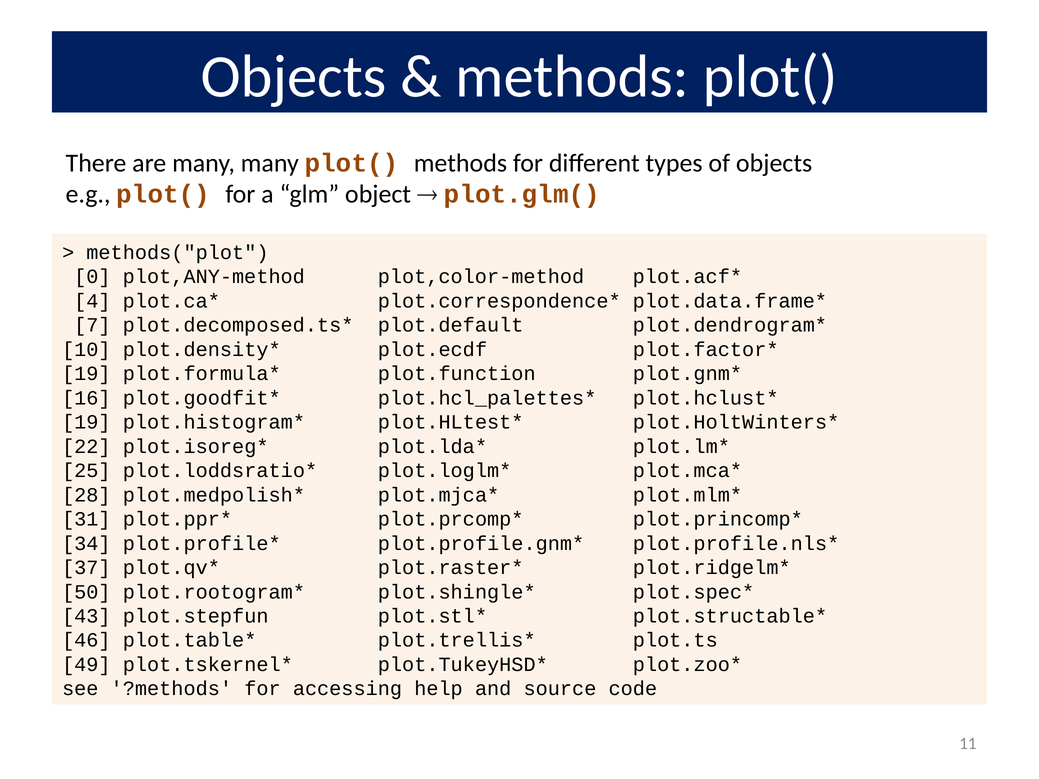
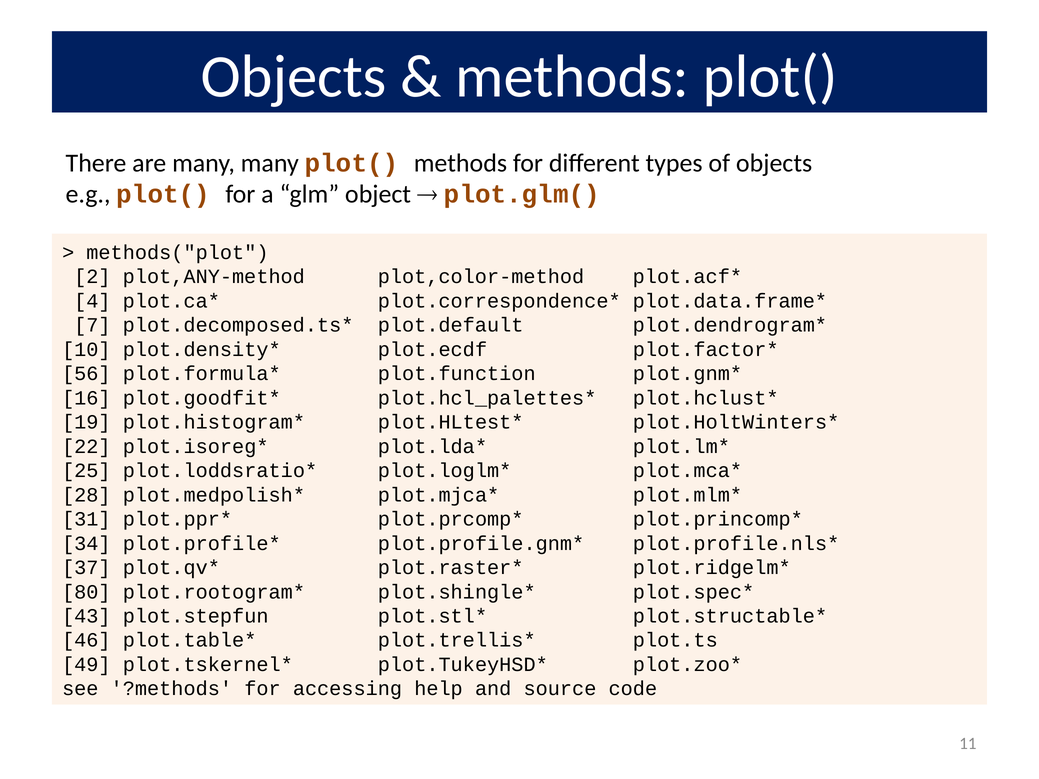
0: 0 -> 2
19 at (86, 374): 19 -> 56
50: 50 -> 80
